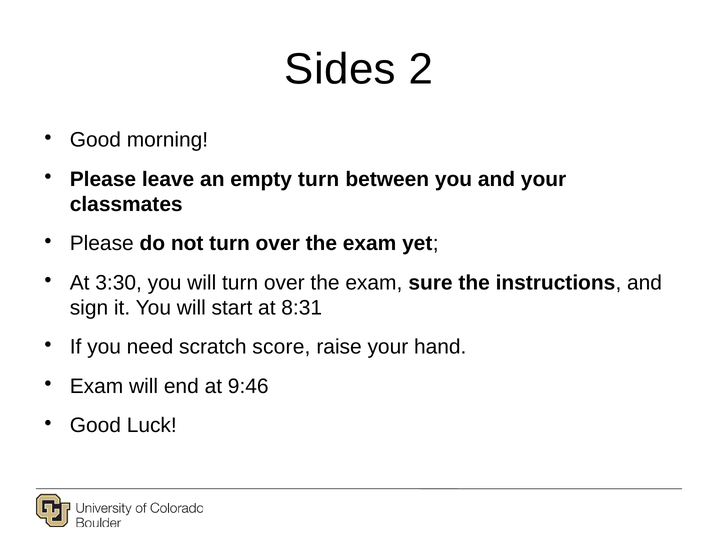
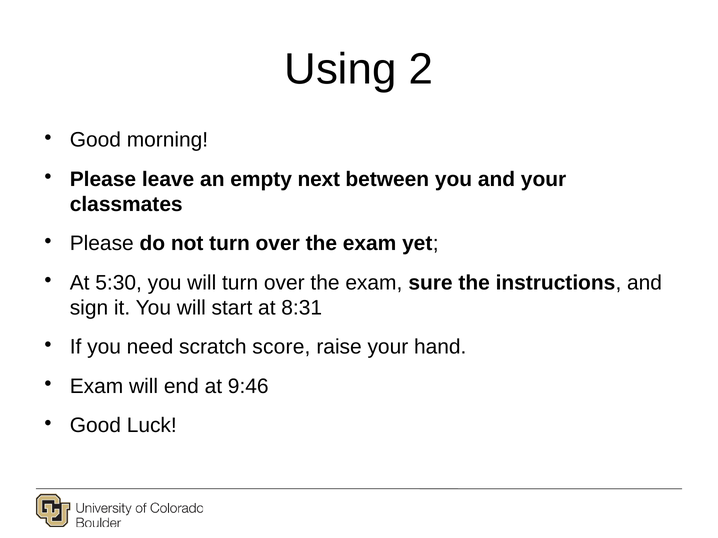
Sides: Sides -> Using
empty turn: turn -> next
3:30: 3:30 -> 5:30
